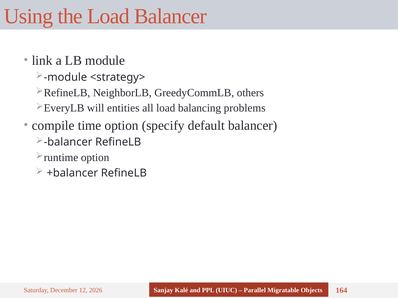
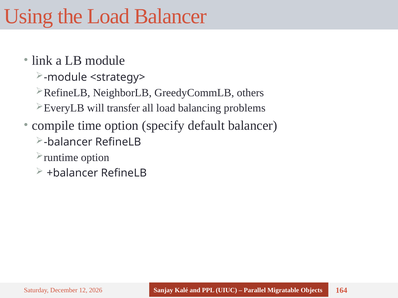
entities: entities -> transfer
